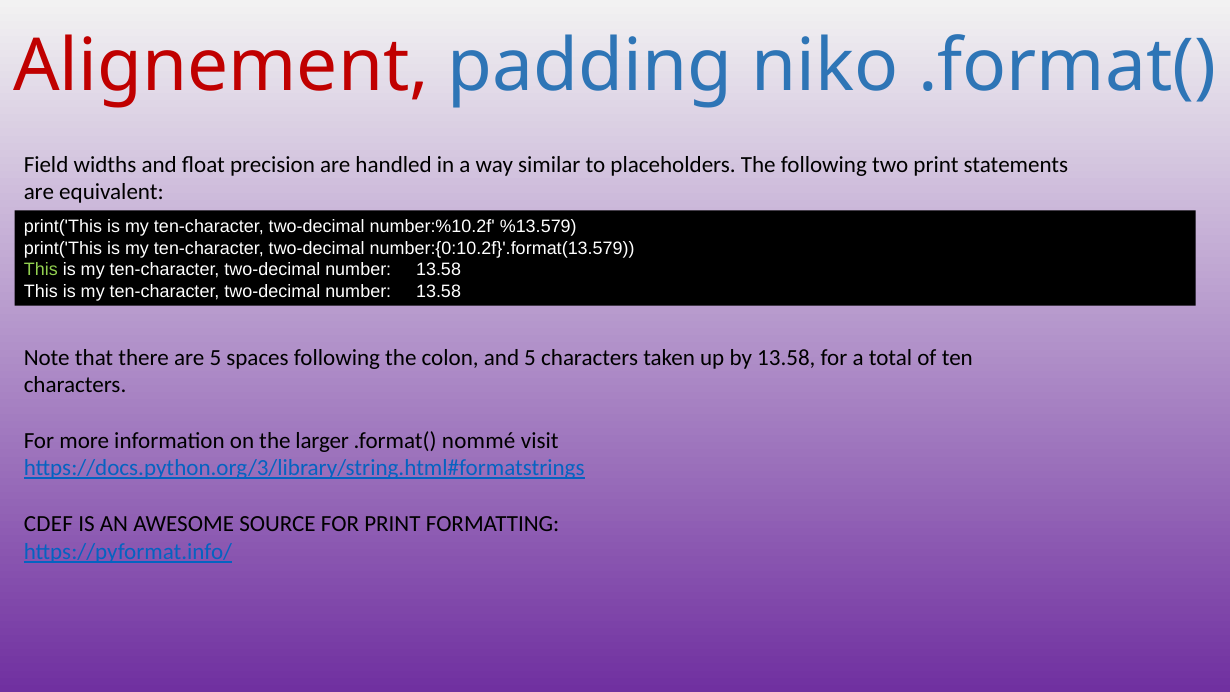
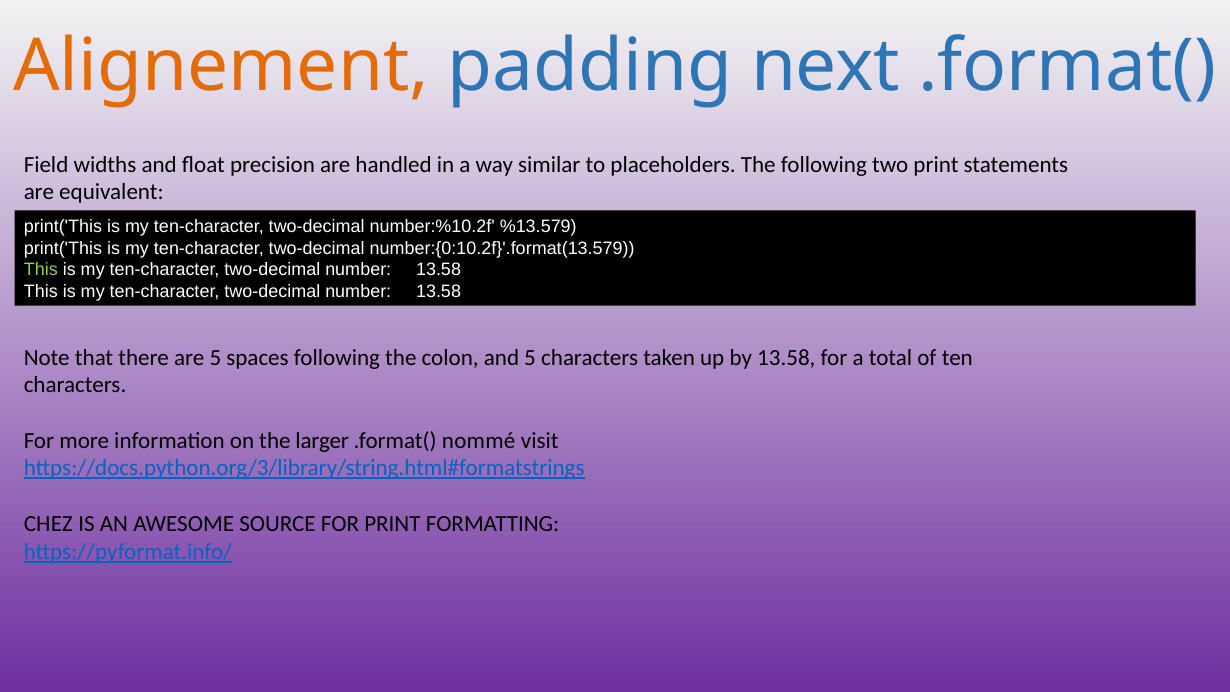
Alignement colour: red -> orange
niko: niko -> next
CDEF: CDEF -> CHEZ
